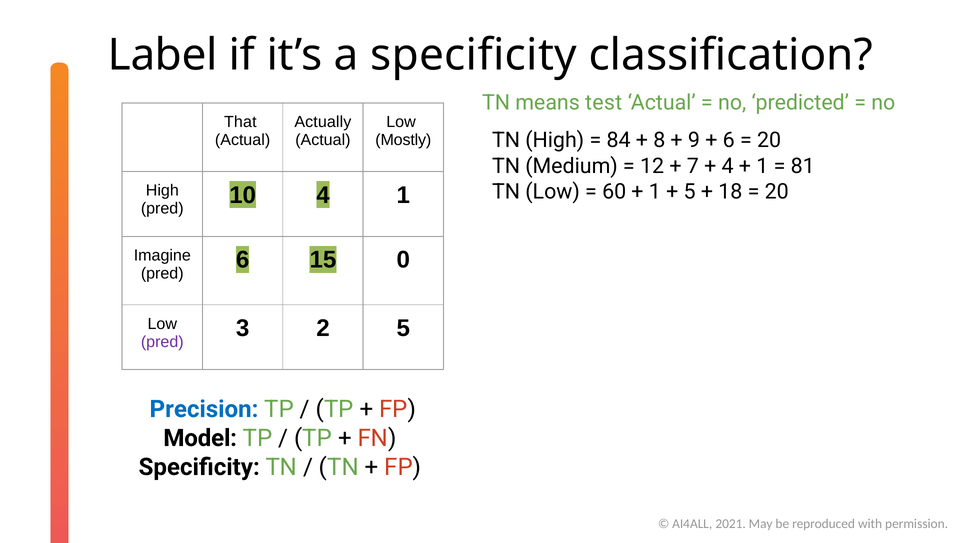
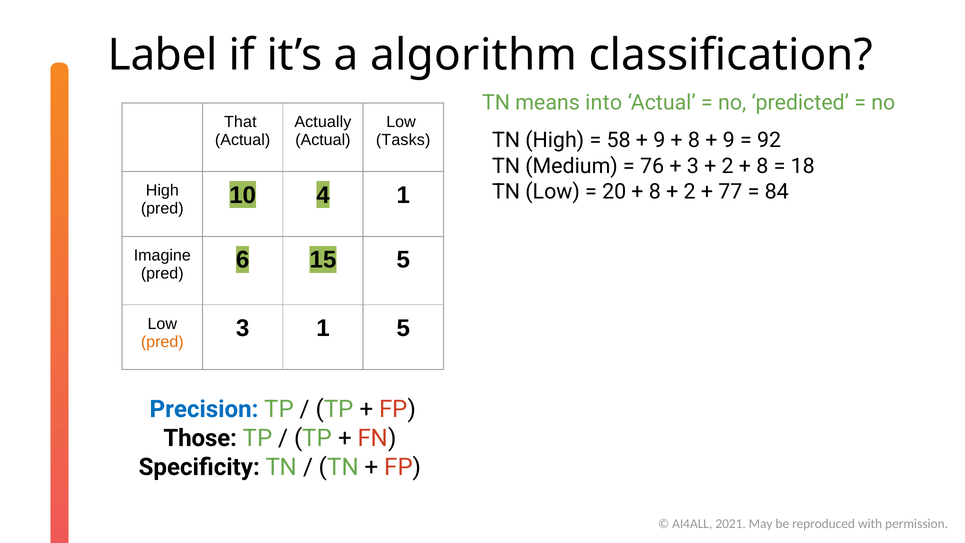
a specificity: specificity -> algorithm
test: test -> into
84: 84 -> 58
8 at (659, 140): 8 -> 9
9 at (694, 140): 9 -> 8
6 at (729, 140): 6 -> 9
20 at (769, 140): 20 -> 92
Mostly: Mostly -> Tasks
12: 12 -> 76
7 at (693, 166): 7 -> 3
4 at (728, 166): 4 -> 2
1 at (762, 166): 1 -> 8
81: 81 -> 18
60: 60 -> 20
1 at (655, 192): 1 -> 8
5 at (690, 192): 5 -> 2
18: 18 -> 77
20 at (777, 192): 20 -> 84
15 0: 0 -> 5
3 2: 2 -> 1
pred at (162, 342) colour: purple -> orange
Model: Model -> Those
